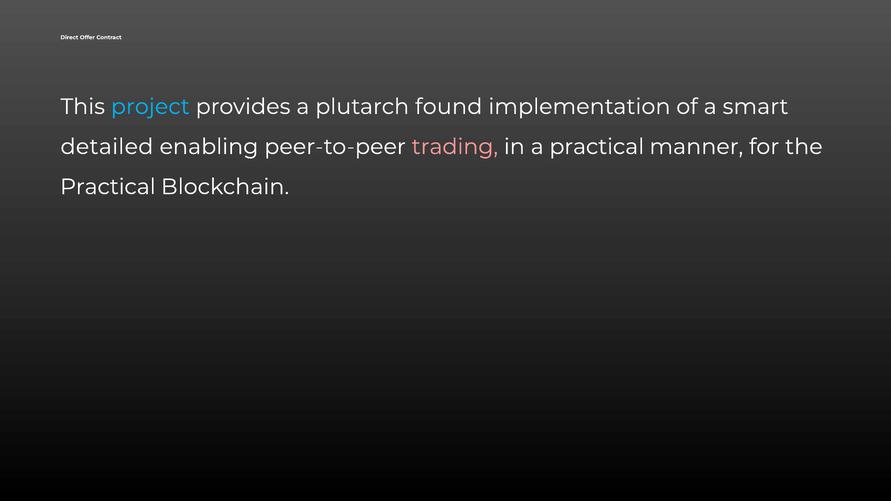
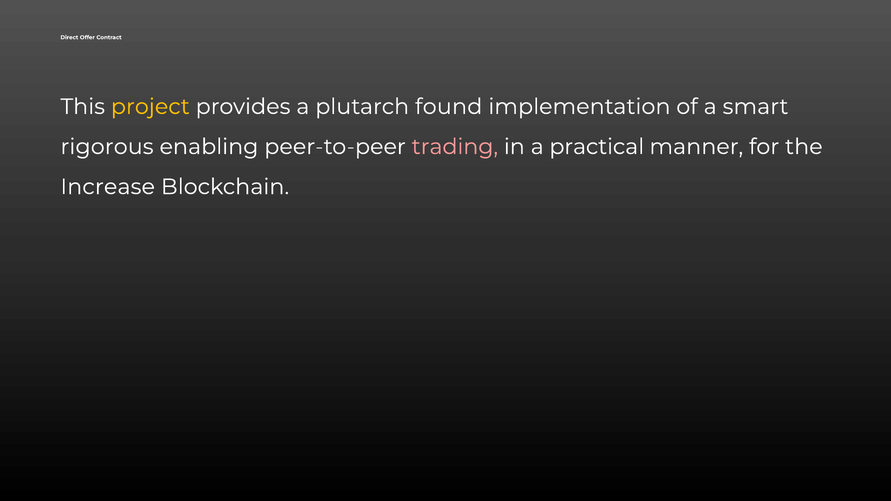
project colour: light blue -> yellow
detailed: detailed -> rigorous
Practical at (108, 187): Practical -> Increase
